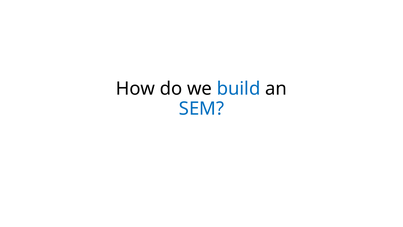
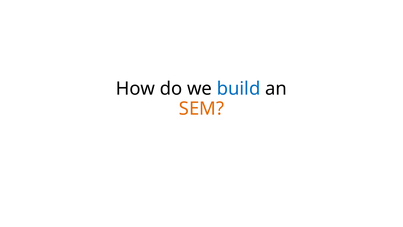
SEM colour: blue -> orange
